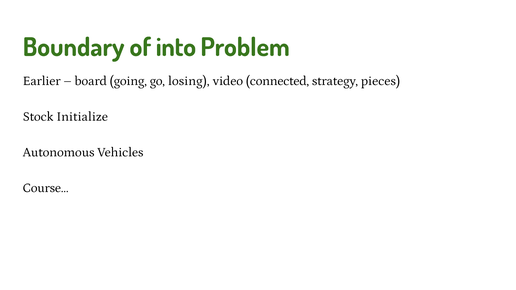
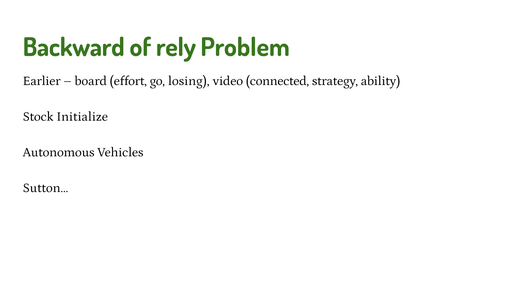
Boundary: Boundary -> Backward
into: into -> rely
going: going -> effort
pieces: pieces -> ability
Course…: Course… -> Sutton…
